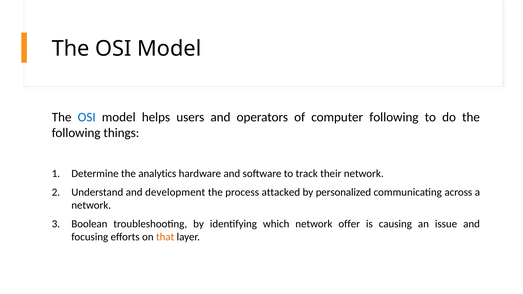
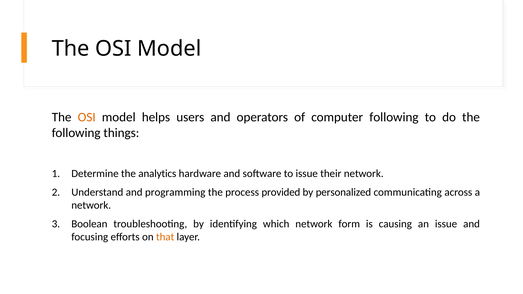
OSI at (87, 117) colour: blue -> orange
to track: track -> issue
development: development -> programming
attacked: attacked -> provided
offer: offer -> form
